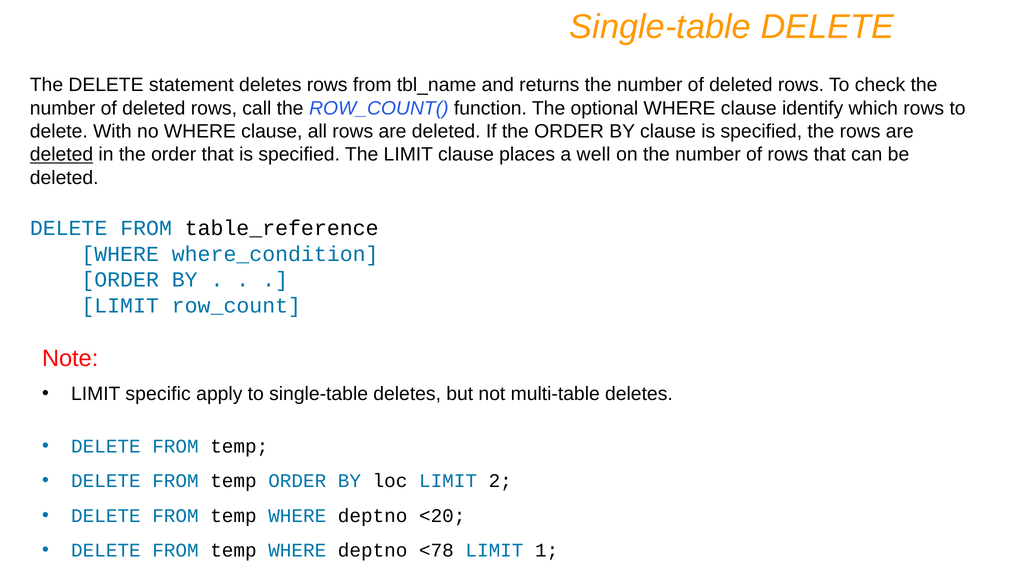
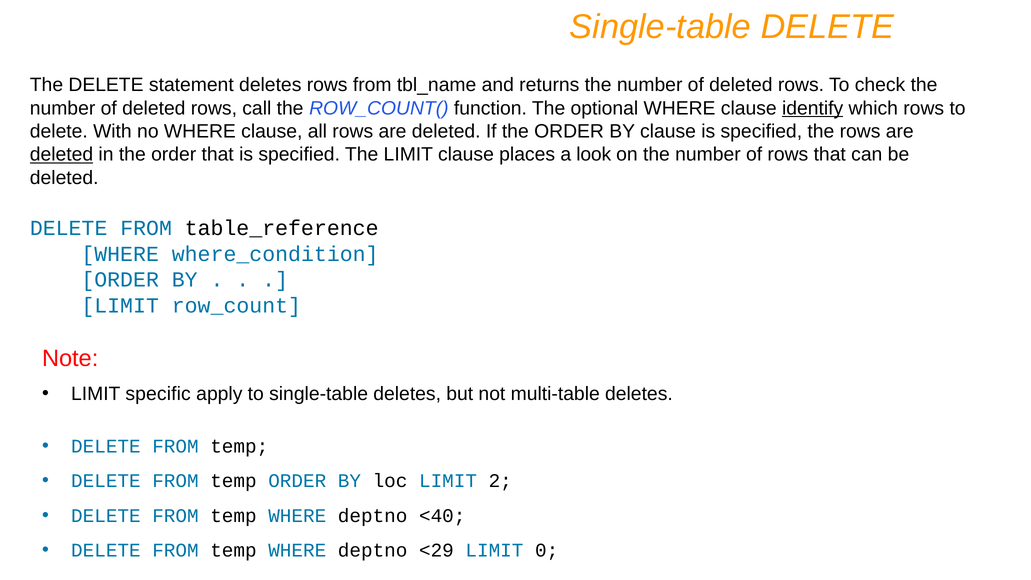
identify underline: none -> present
well: well -> look
<20: <20 -> <40
<78: <78 -> <29
1: 1 -> 0
